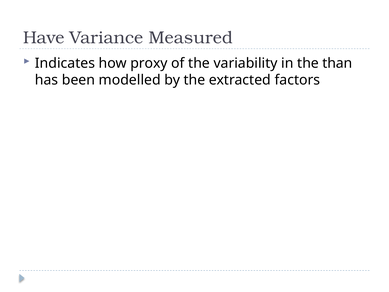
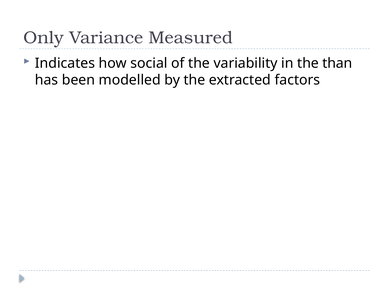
Have: Have -> Only
proxy: proxy -> social
